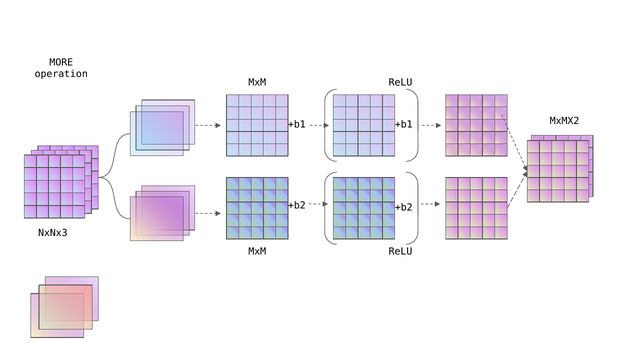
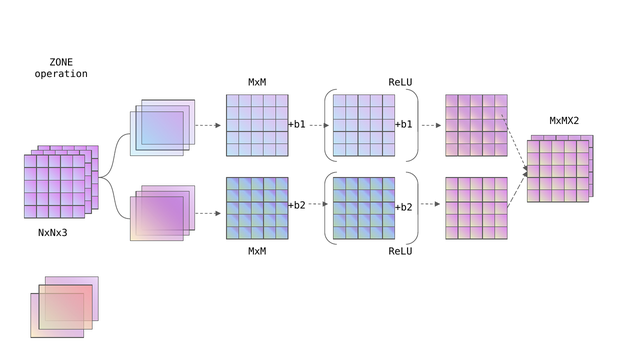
MORE: MORE -> ZONE
